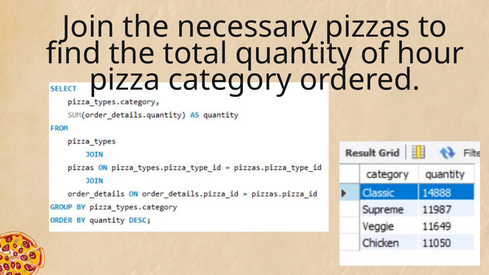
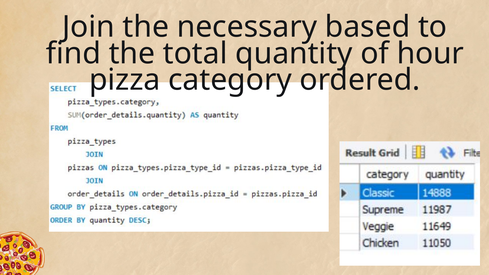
pizzas: pizzas -> based
